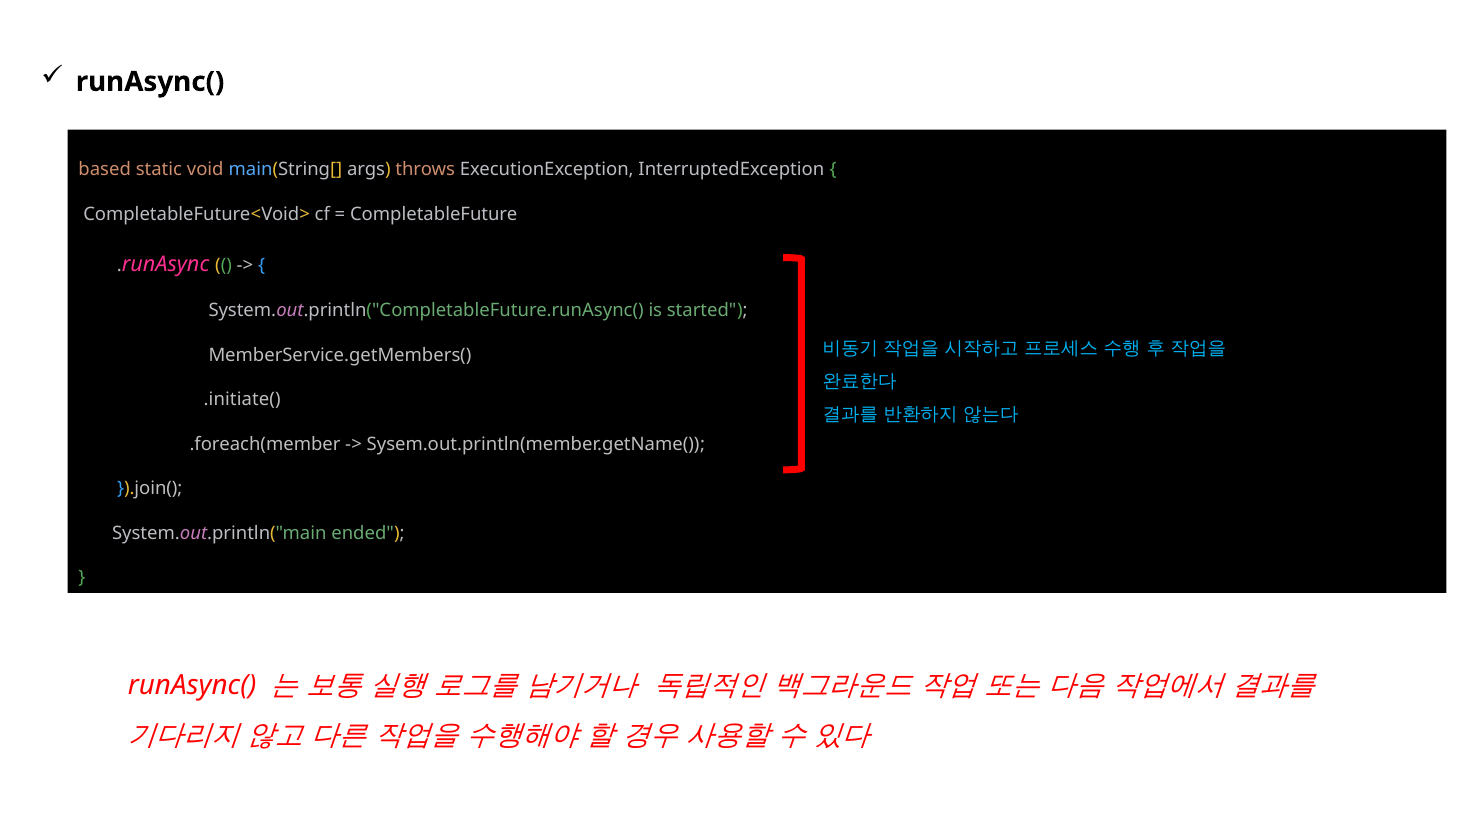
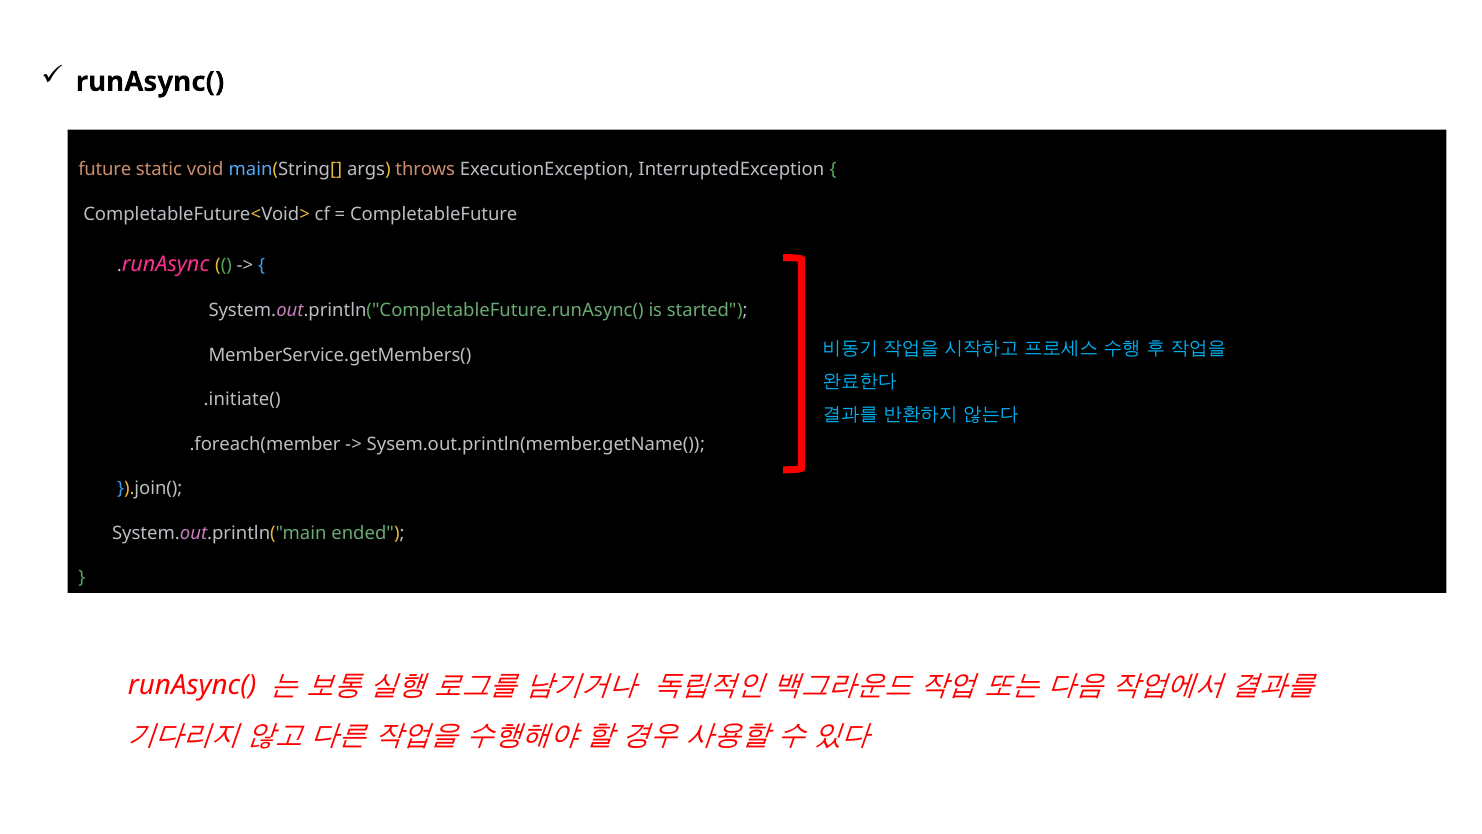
based: based -> future
